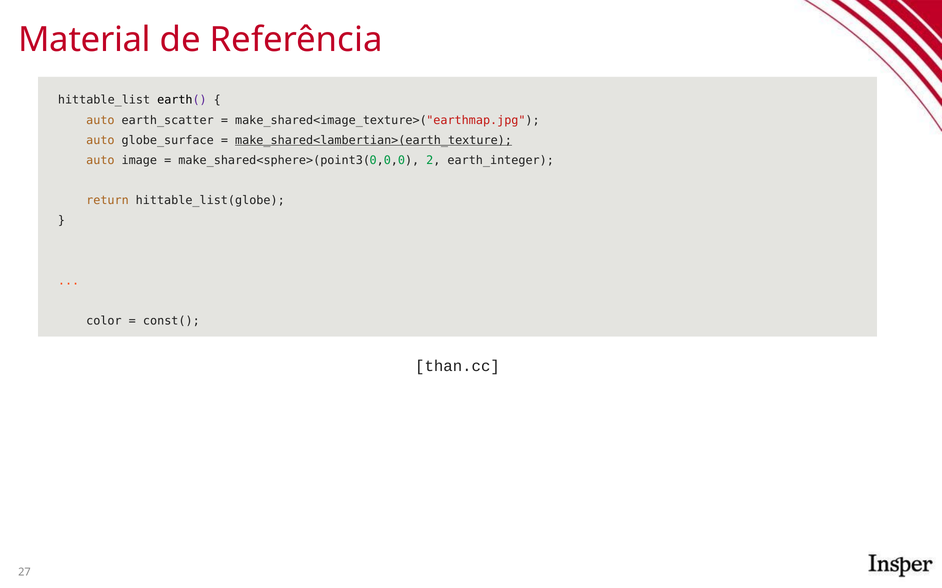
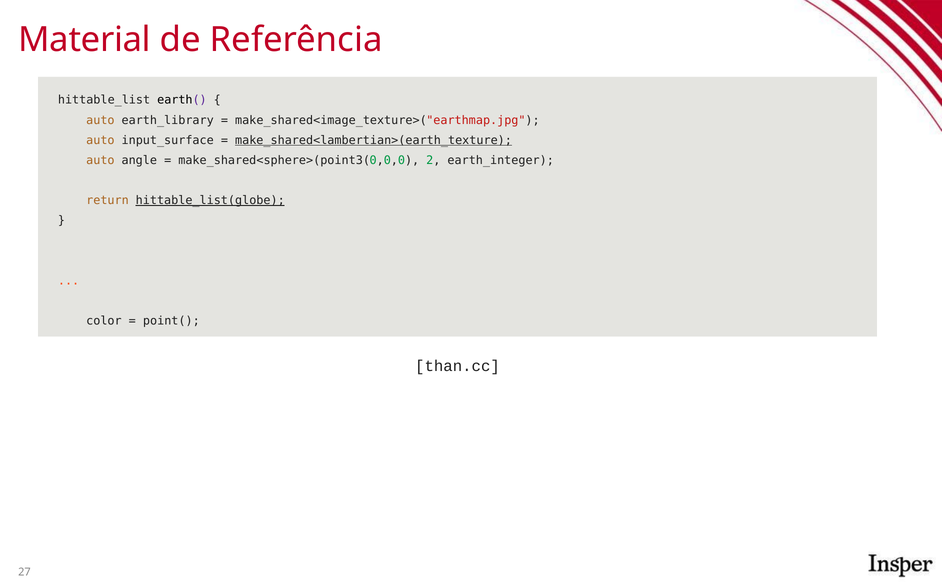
earth_scatter: earth_scatter -> earth_library
globe_surface: globe_surface -> input_surface
image: image -> angle
hittable_list(globe underline: none -> present
const(: const( -> point(
